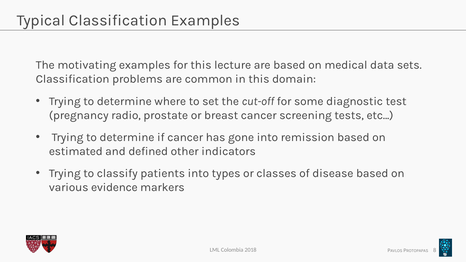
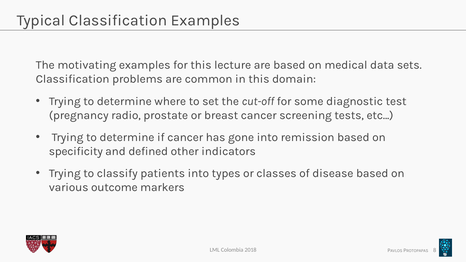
estimated: estimated -> specificity
evidence: evidence -> outcome
